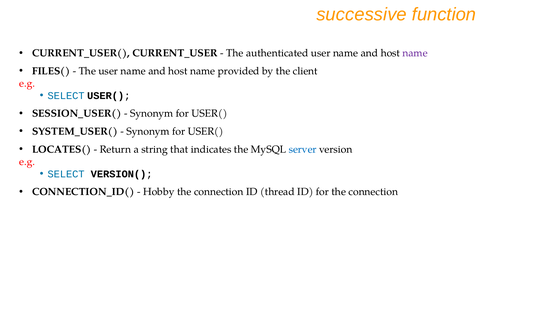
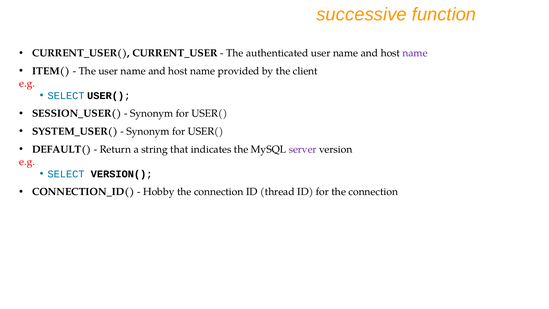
FILES(: FILES( -> ITEM(
LOCATES(: LOCATES( -> DEFAULT(
server colour: blue -> purple
